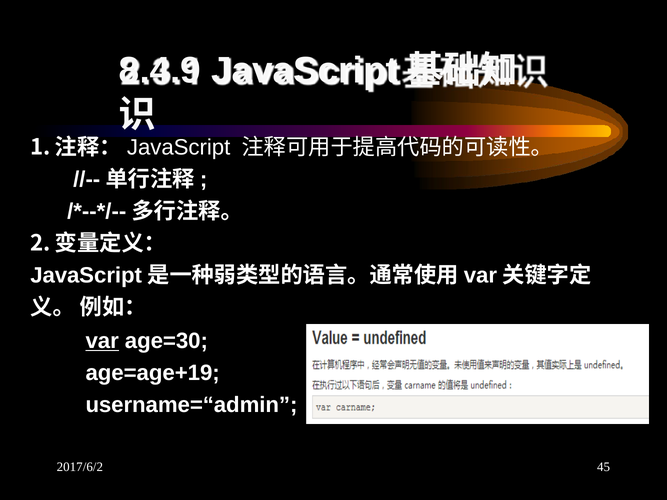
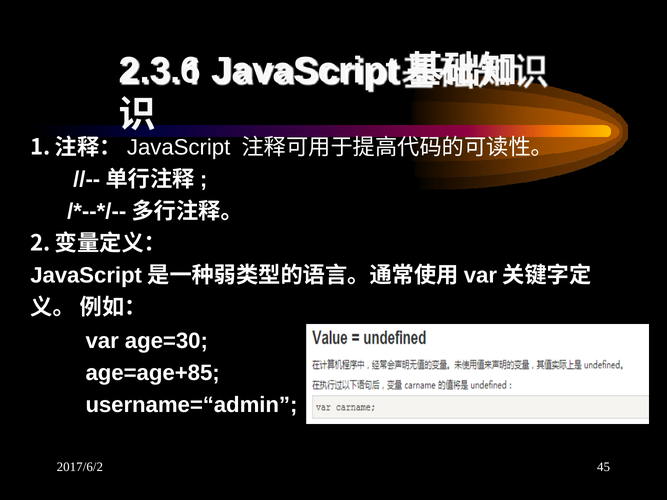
8.4.9: 8.4.9 -> 2.3.6
var underline: present -> none
age=age+19: age=age+19 -> age=age+85
